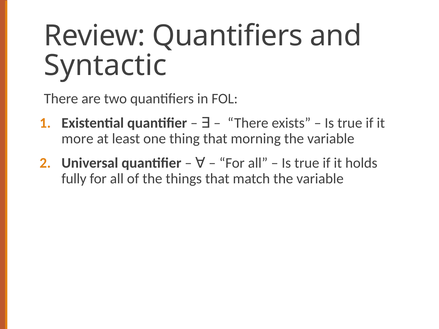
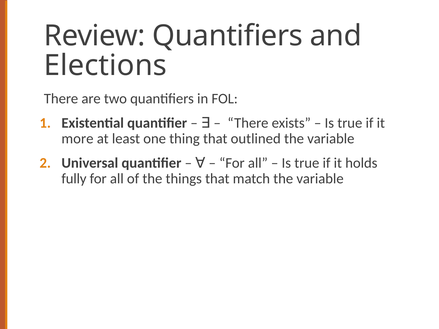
Syntactic: Syntactic -> Elections
morning: morning -> outlined
